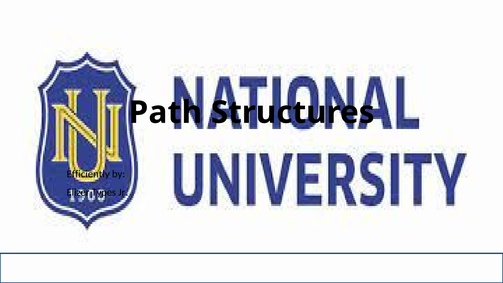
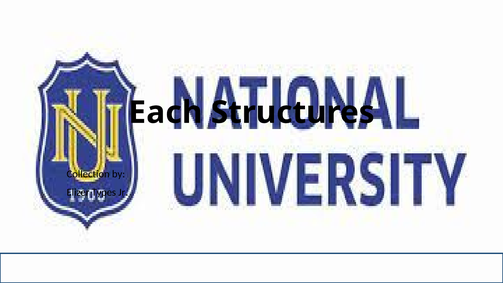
Path: Path -> Each
Efficiently: Efficiently -> Collection
